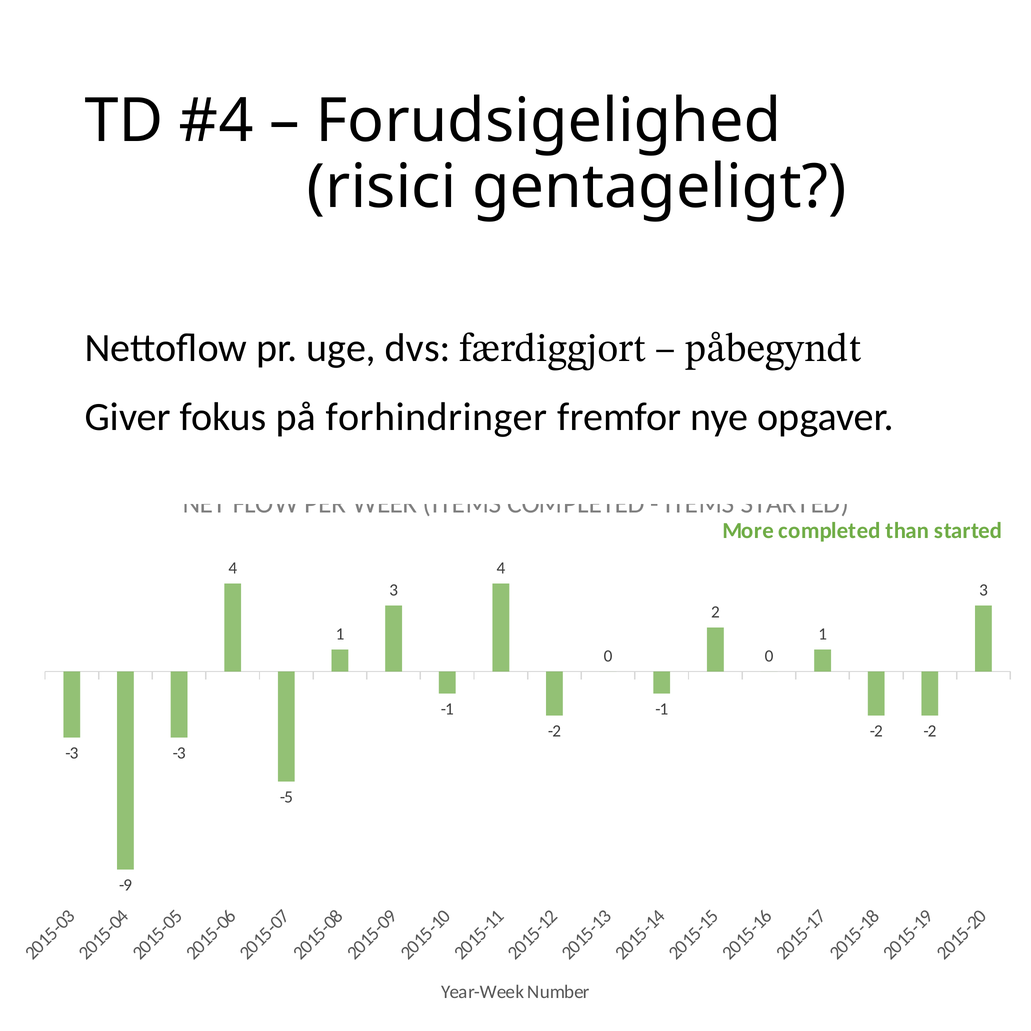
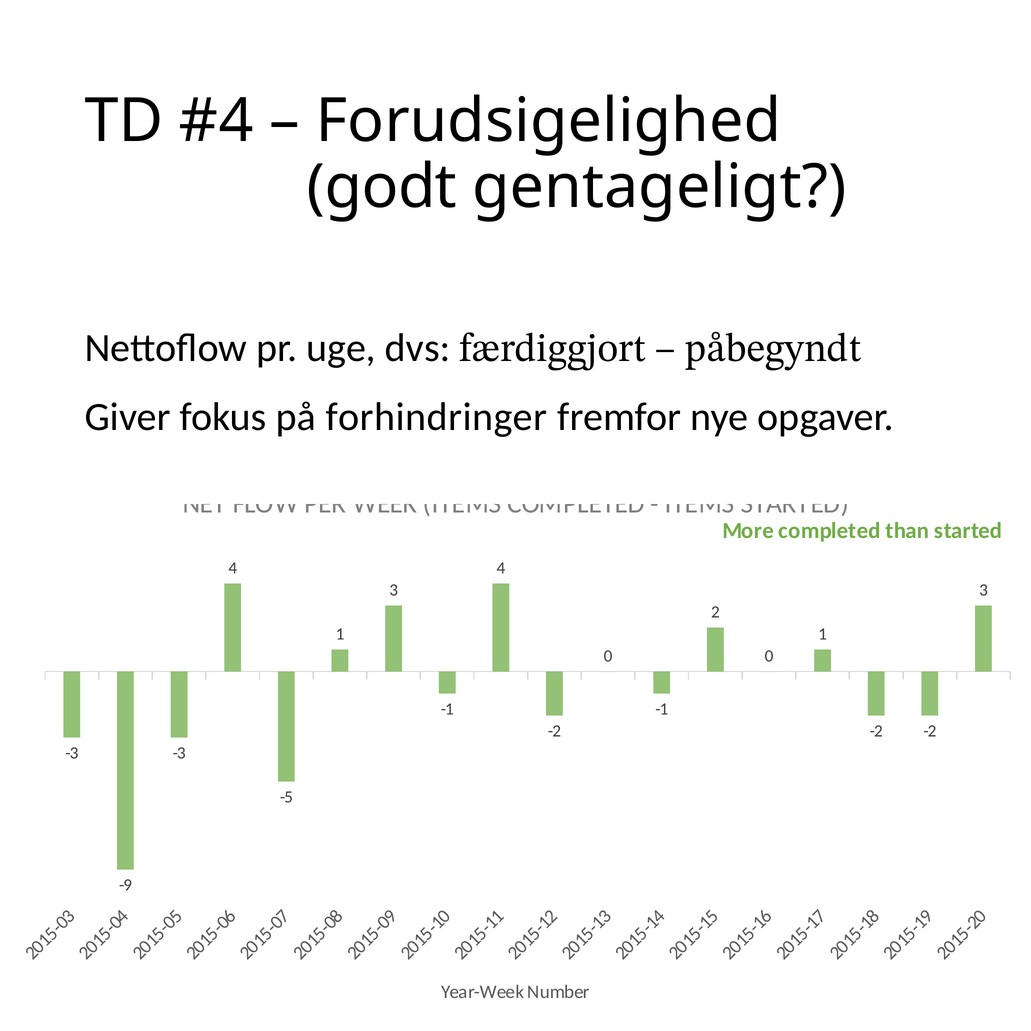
risici: risici -> godt
